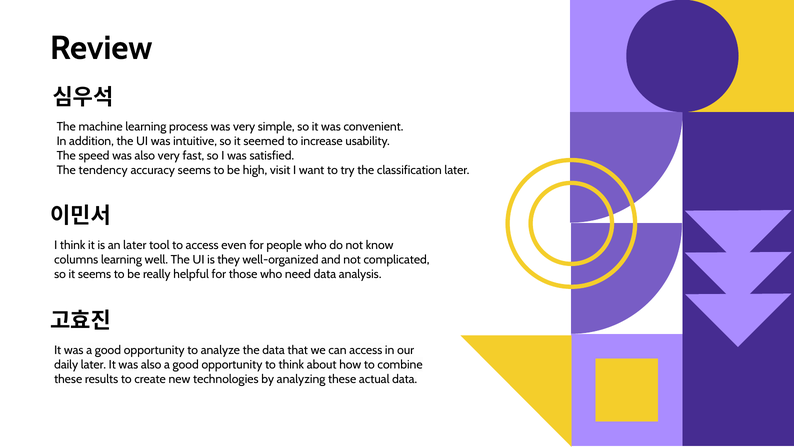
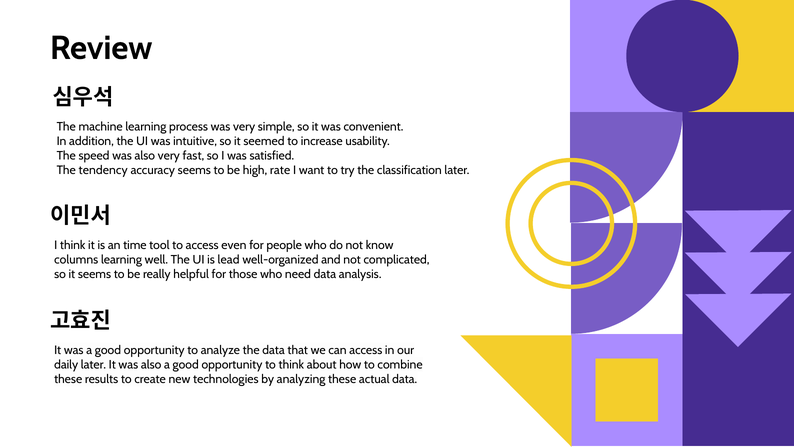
visit: visit -> rate
an later: later -> time
they: they -> lead
